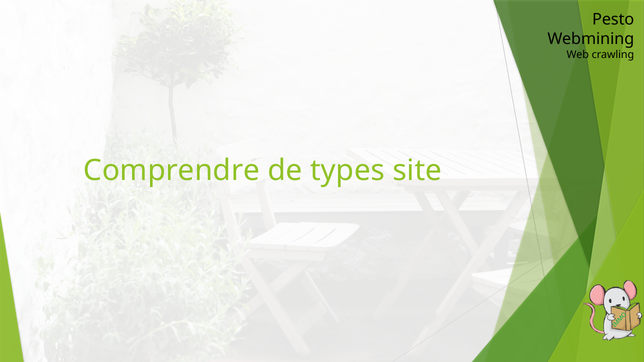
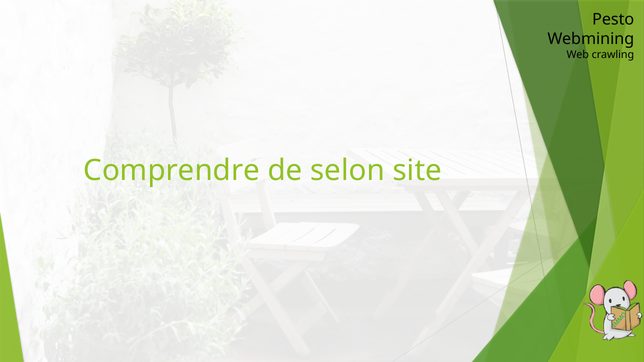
types: types -> selon
